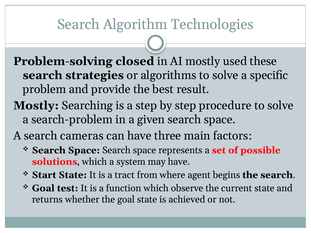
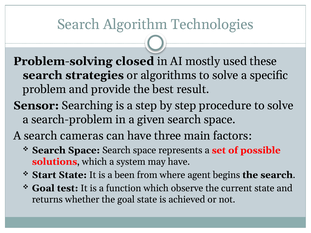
Mostly at (36, 106): Mostly -> Sensor
tract: tract -> been
